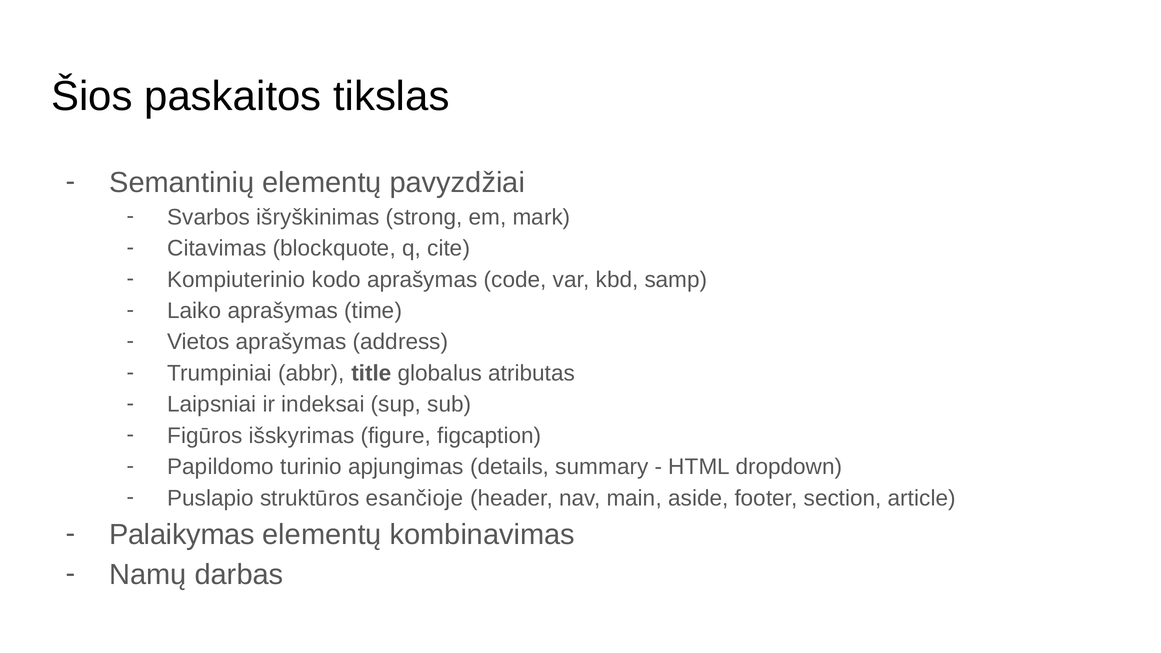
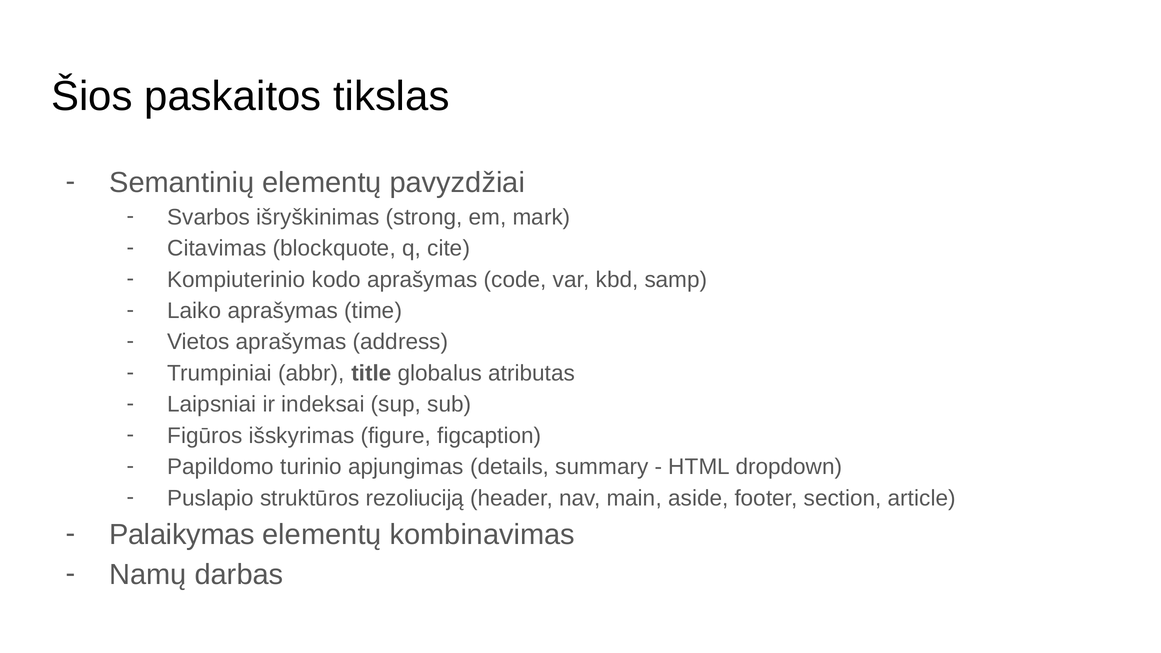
esančioje: esančioje -> rezoliuciją
